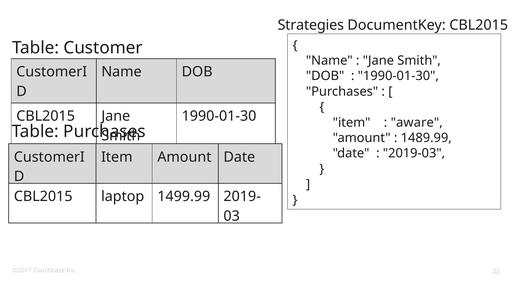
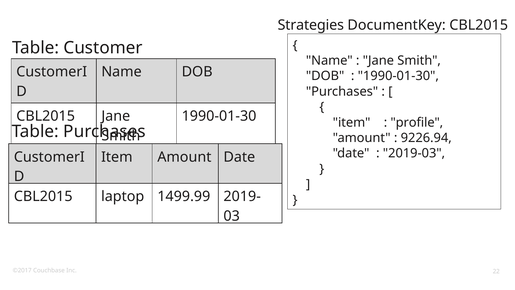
aware: aware -> profile
1489.99: 1489.99 -> 9226.94
